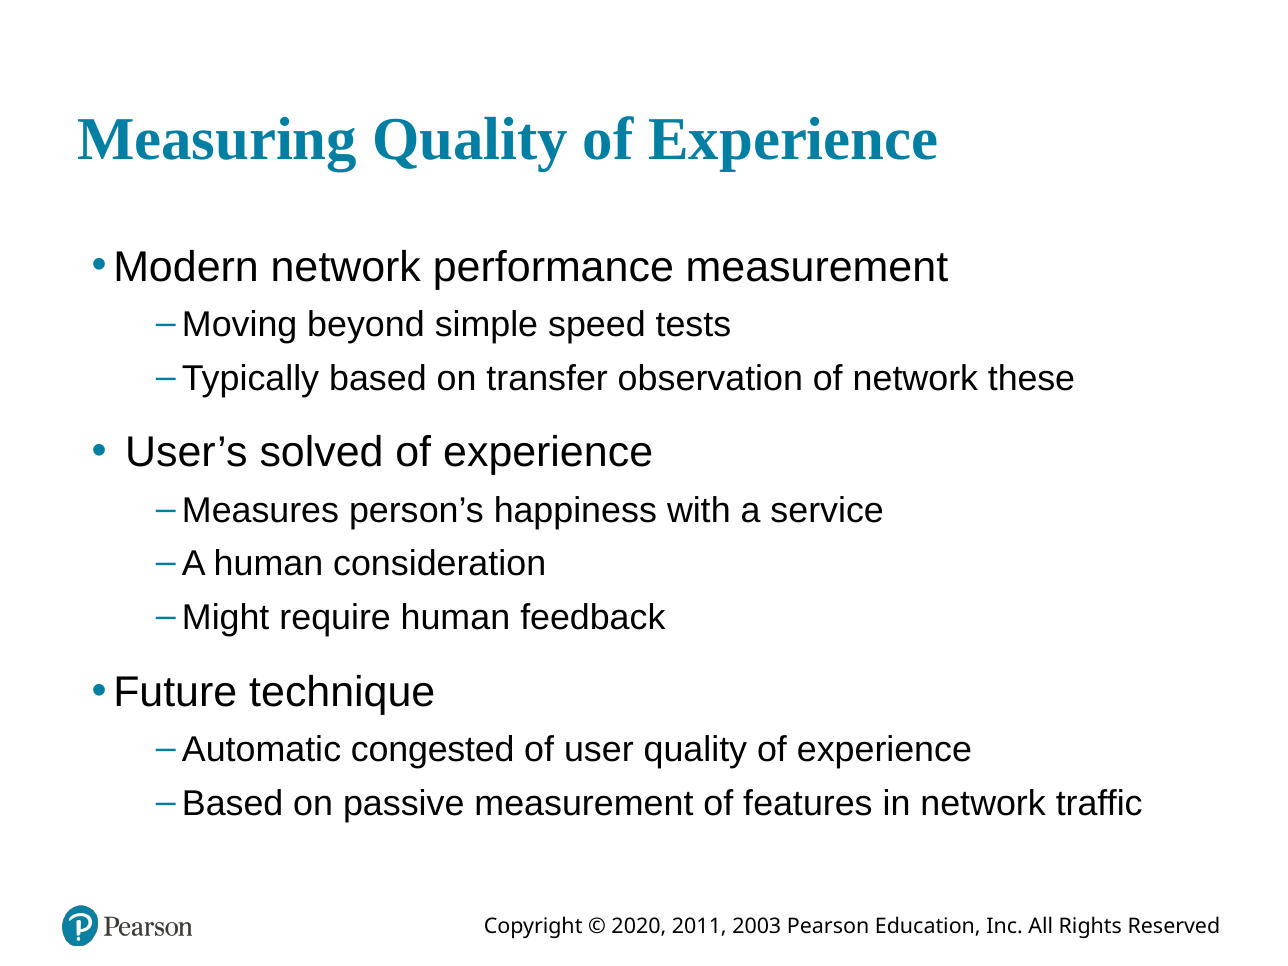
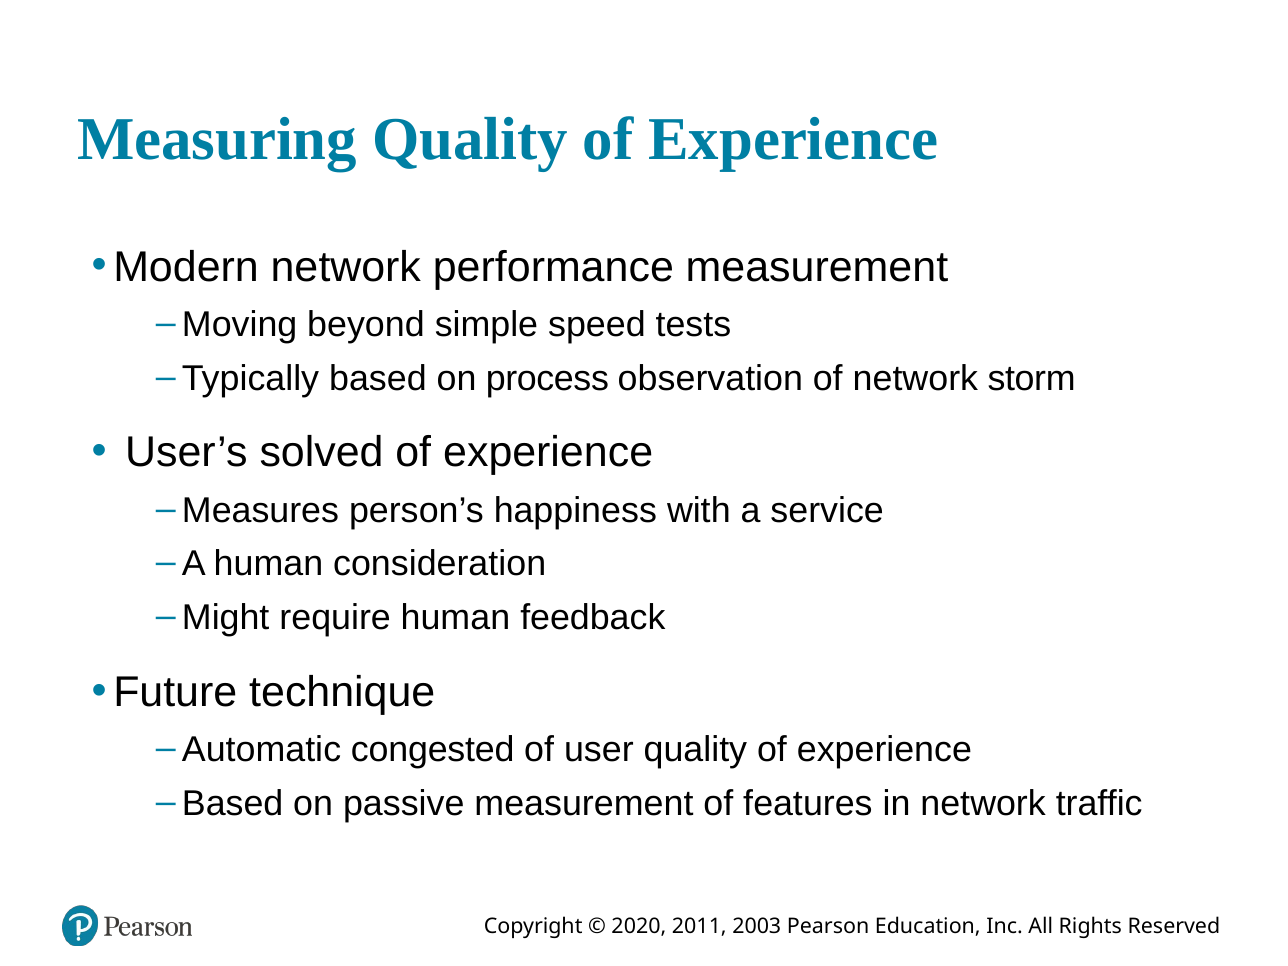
transfer: transfer -> process
these: these -> storm
